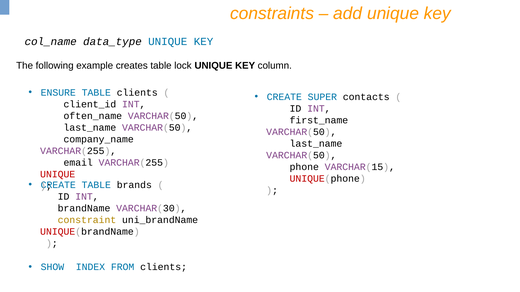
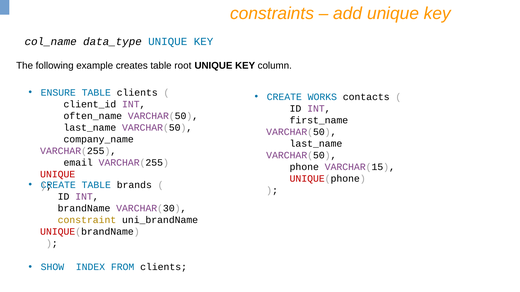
lock: lock -> root
SUPER: SUPER -> WORKS
